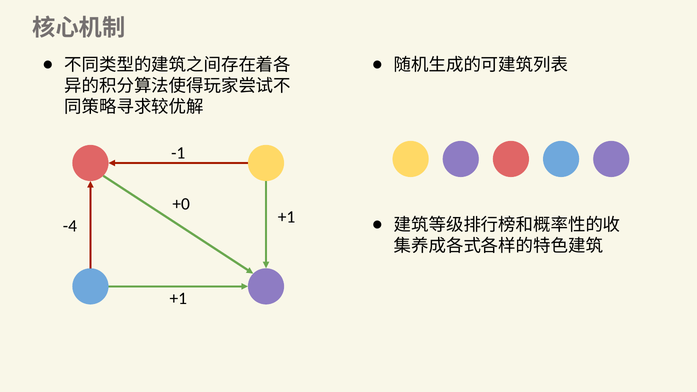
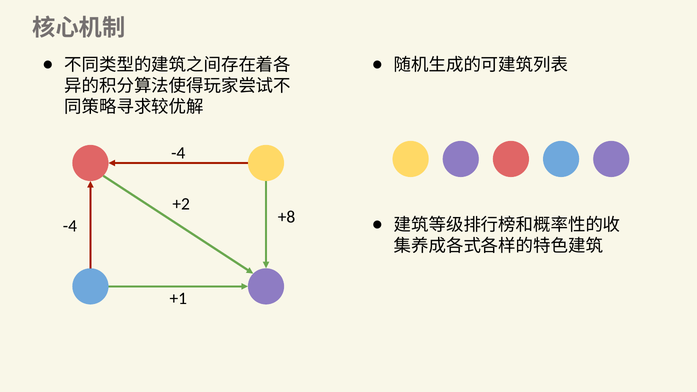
-1 at (178, 153): -1 -> -4
+0: +0 -> +2
+1 at (287, 217): +1 -> +8
